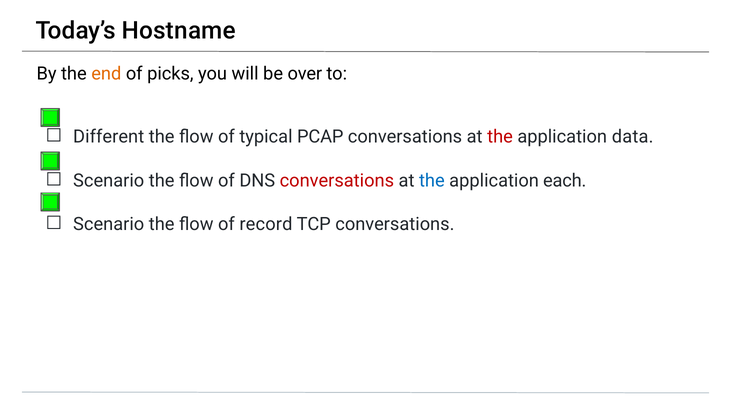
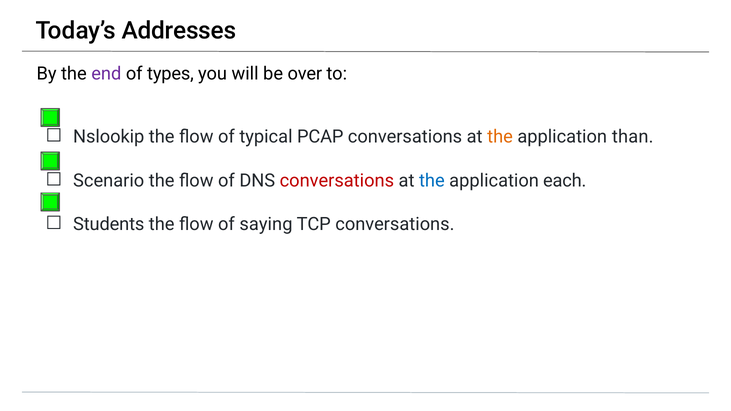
Hostname: Hostname -> Addresses
end colour: orange -> purple
picks: picks -> types
Different: Different -> Nslookip
the at (500, 137) colour: red -> orange
data: data -> than
Scenario at (109, 225): Scenario -> Students
record: record -> saying
